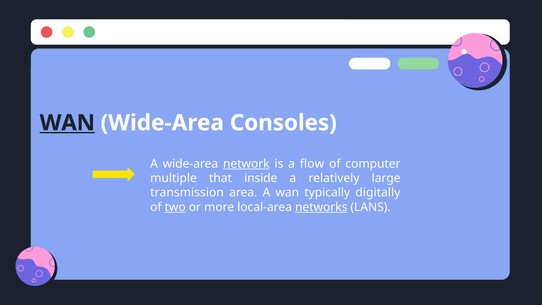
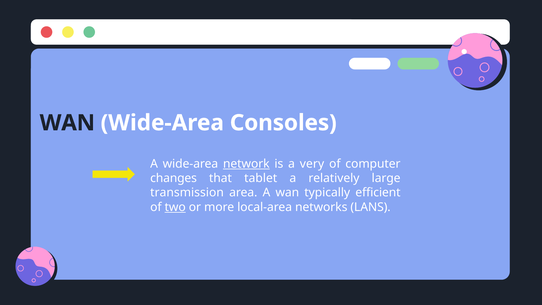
WAN at (67, 123) underline: present -> none
flow: flow -> very
multiple: multiple -> changes
inside: inside -> tablet
digitally: digitally -> efficient
networks underline: present -> none
